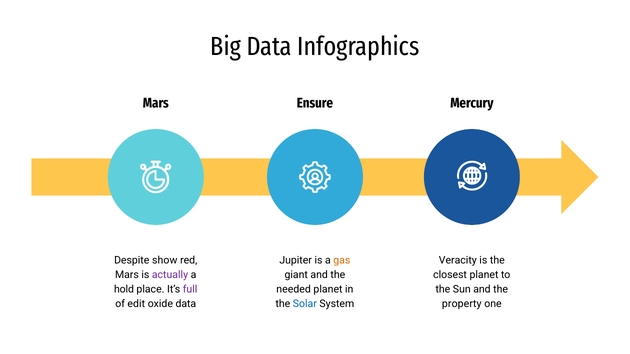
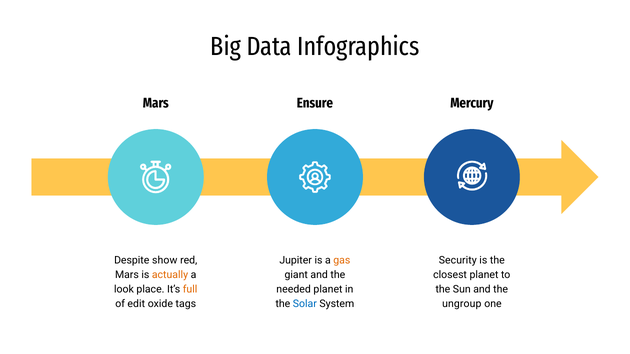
Veracity: Veracity -> Security
actually colour: purple -> orange
hold: hold -> look
full colour: purple -> orange
oxide data: data -> tags
property: property -> ungroup
